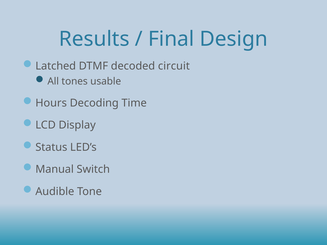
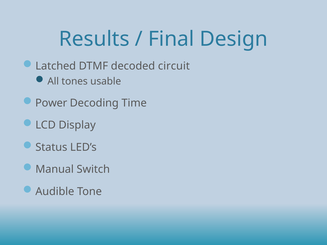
Hours: Hours -> Power
